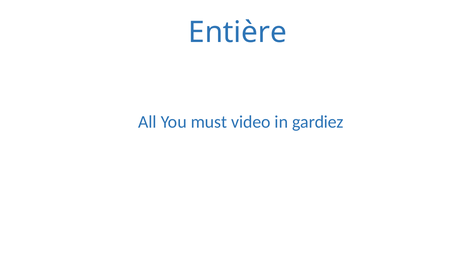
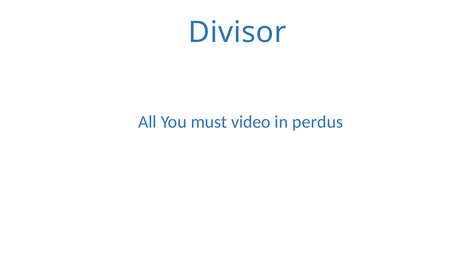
Entière: Entière -> Divisor
gardiez: gardiez -> perdus
